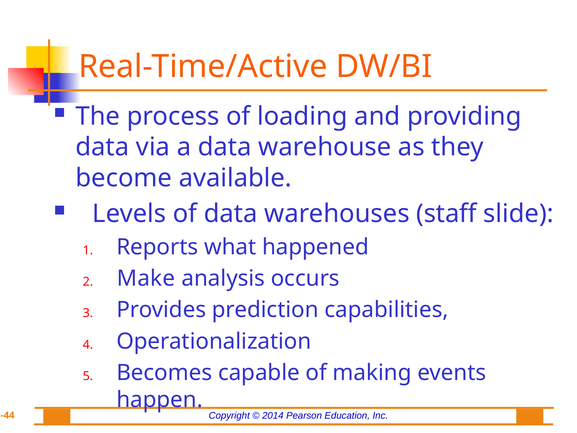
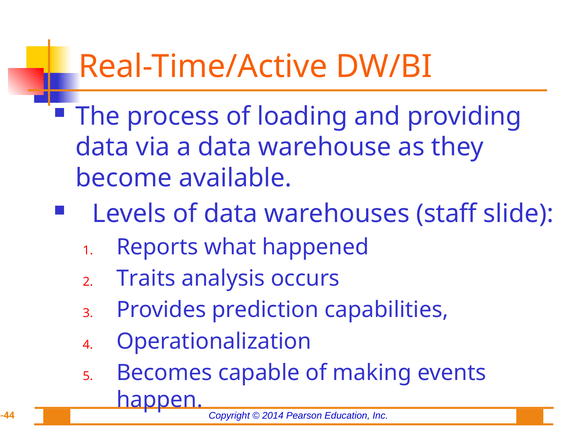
Make: Make -> Traits
